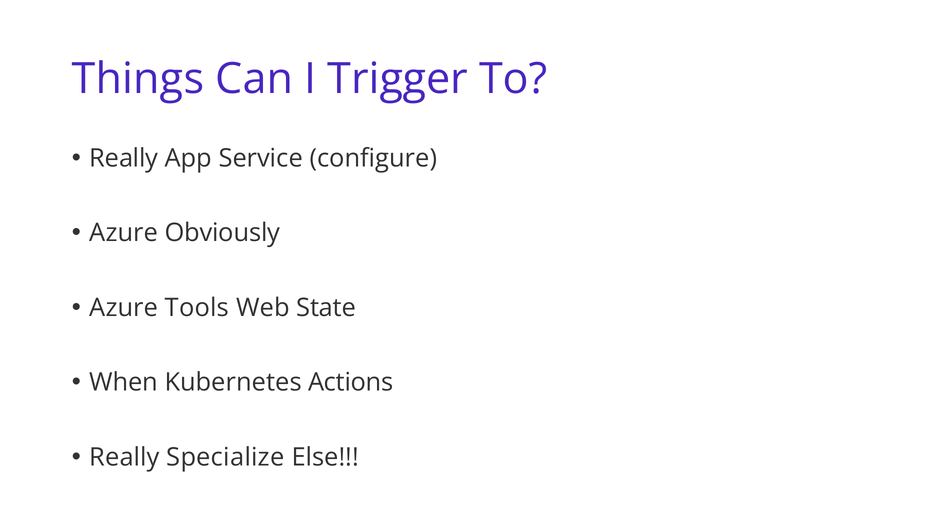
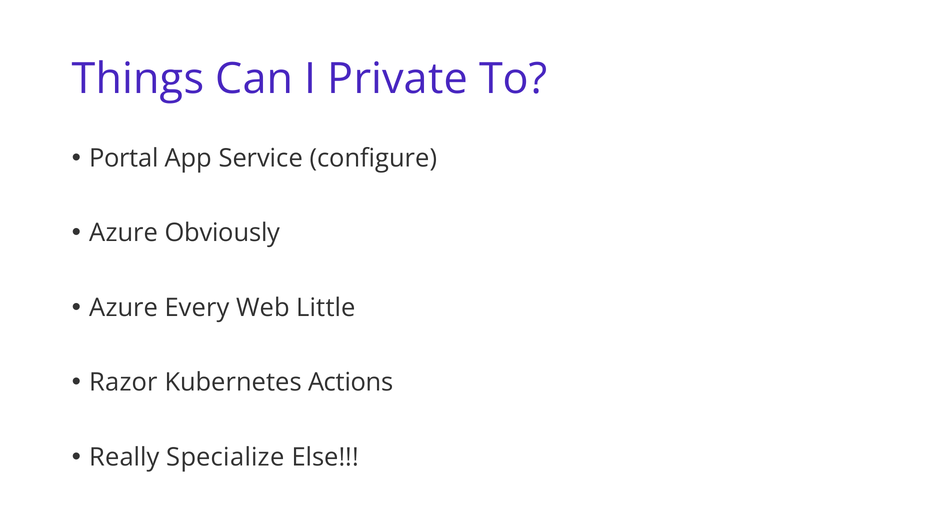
Trigger: Trigger -> Private
Really at (124, 158): Really -> Portal
Tools: Tools -> Every
State: State -> Little
When: When -> Razor
